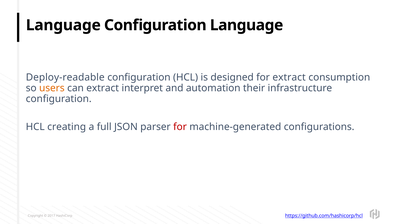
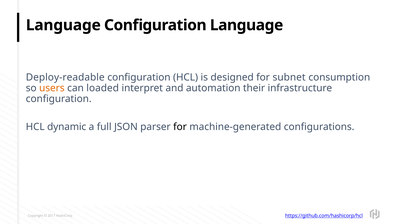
for extract: extract -> subnet
can extract: extract -> loaded
creating: creating -> dynamic
for at (180, 127) colour: red -> black
